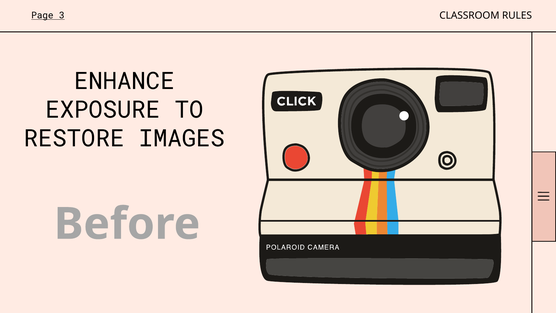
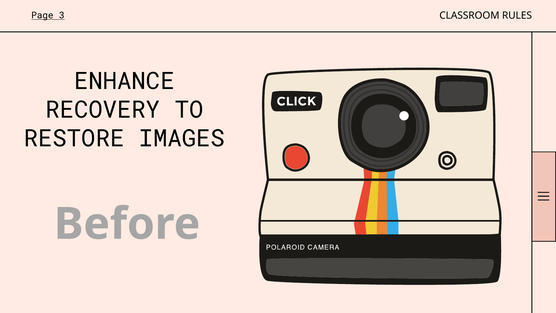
EXPOSURE: EXPOSURE -> RECOVERY
